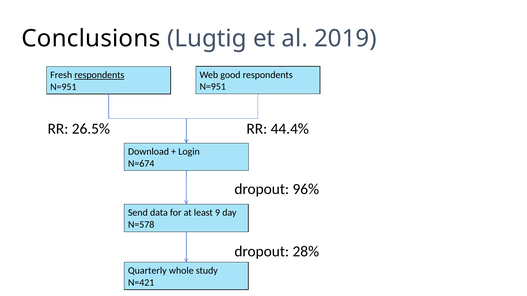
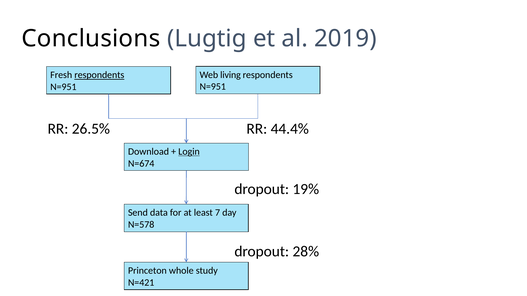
good: good -> living
Login underline: none -> present
96%: 96% -> 19%
9: 9 -> 7
Quarterly: Quarterly -> Princeton
